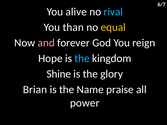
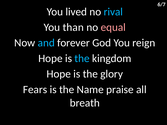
alive: alive -> lived
equal colour: yellow -> pink
and colour: pink -> light blue
Shine at (59, 74): Shine -> Hope
Brian: Brian -> Fears
power: power -> breath
